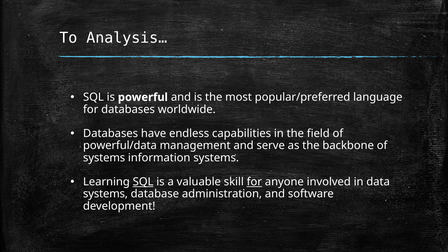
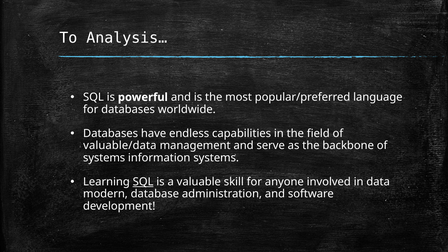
powerful/data: powerful/data -> valuable/data
for at (254, 182) underline: present -> none
systems at (105, 194): systems -> modern
